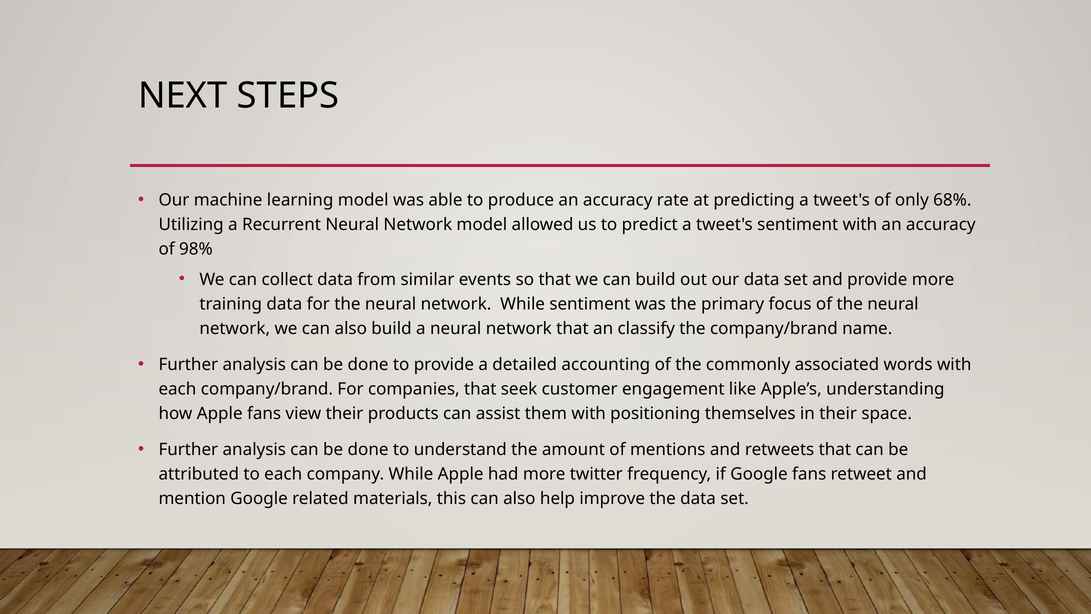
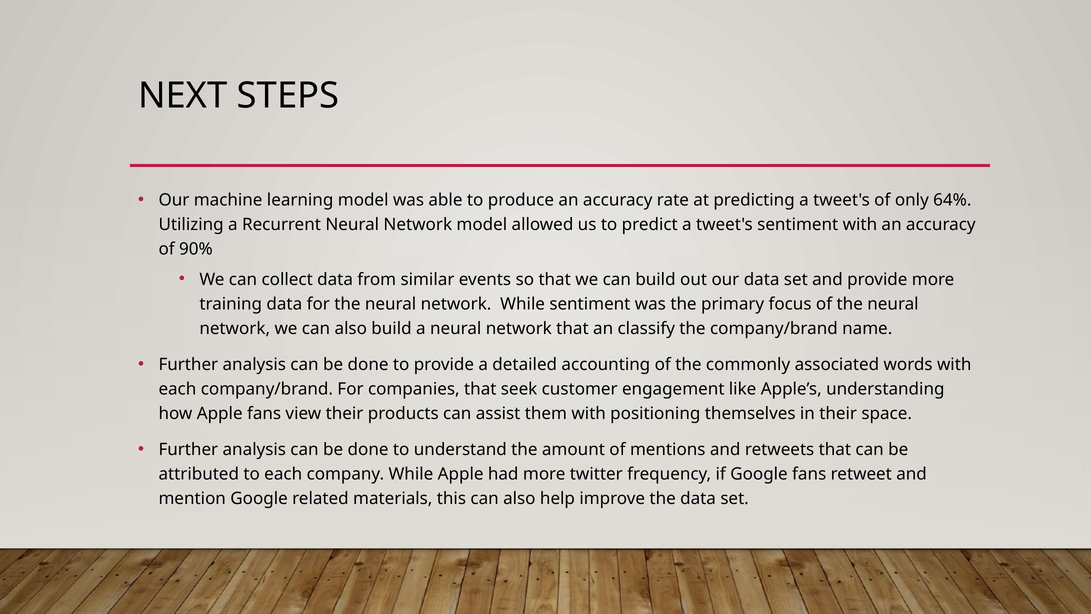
68%: 68% -> 64%
98%: 98% -> 90%
